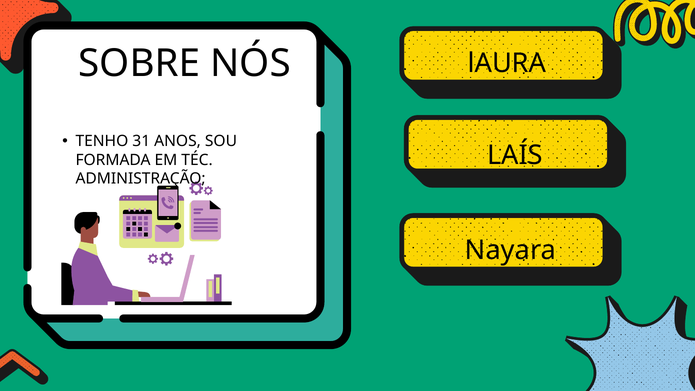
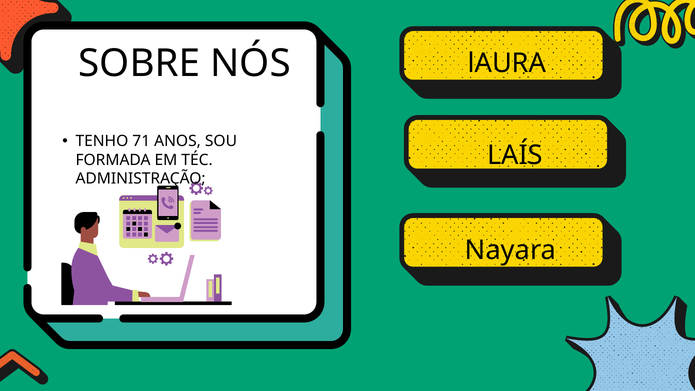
31: 31 -> 71
